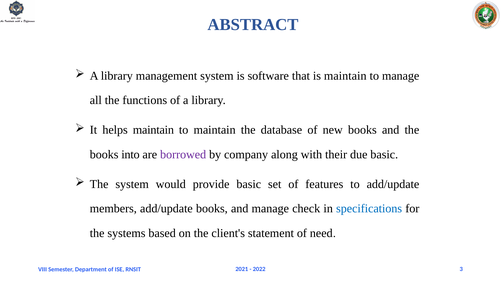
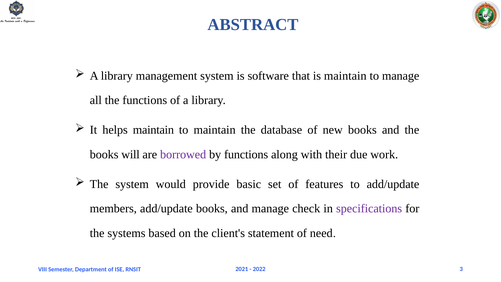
into: into -> will
by company: company -> functions
due basic: basic -> work
specifications colour: blue -> purple
